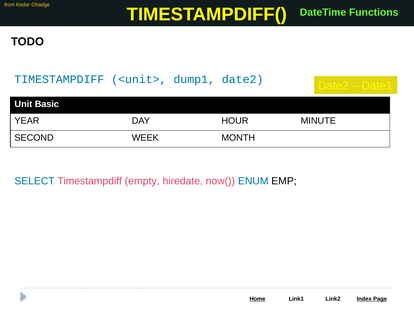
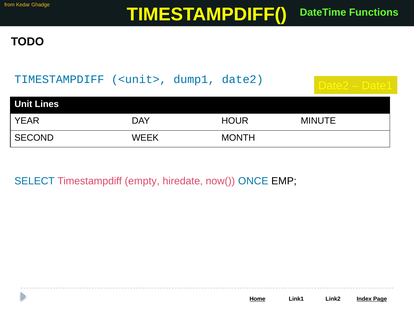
Basic: Basic -> Lines
ENUM: ENUM -> ONCE
